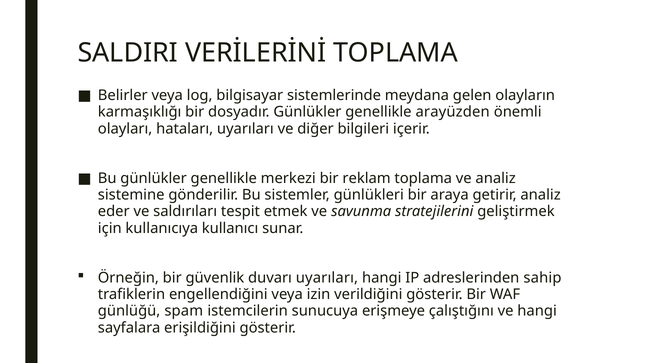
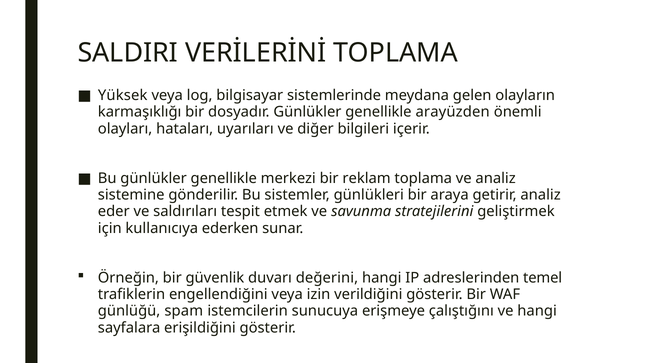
Belirler: Belirler -> Yüksek
kullanıcı: kullanıcı -> ederken
duvarı uyarıları: uyarıları -> değerini
sahip: sahip -> temel
